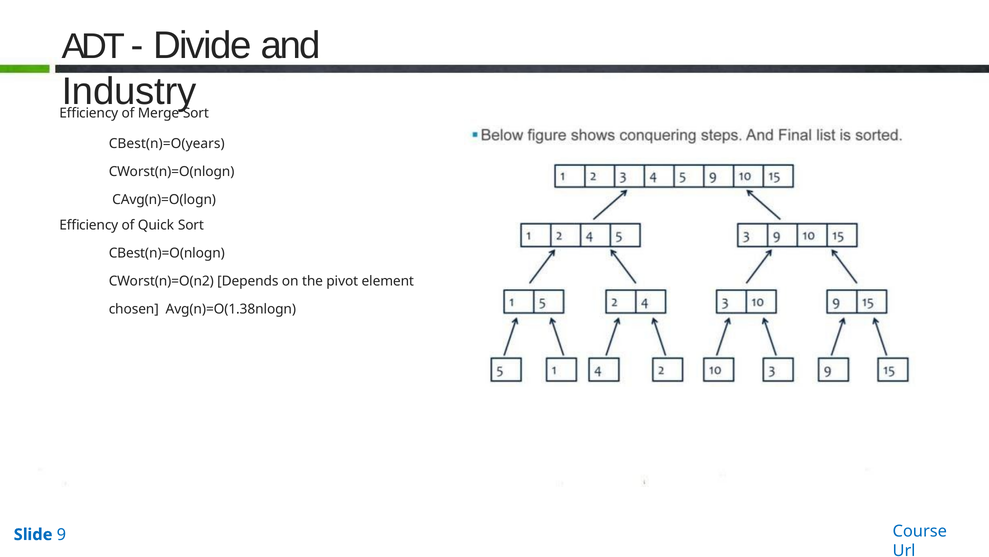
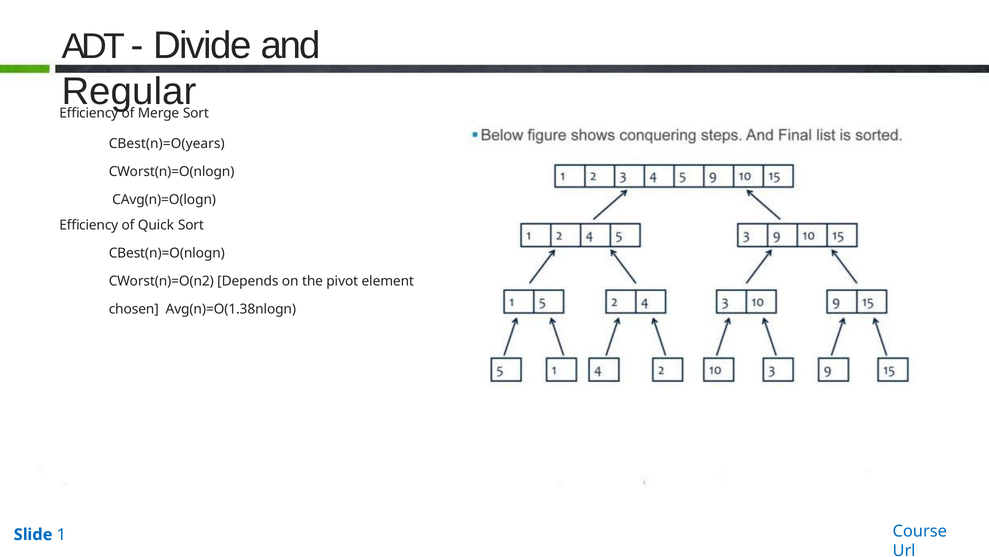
Industry: Industry -> Regular
9: 9 -> 1
